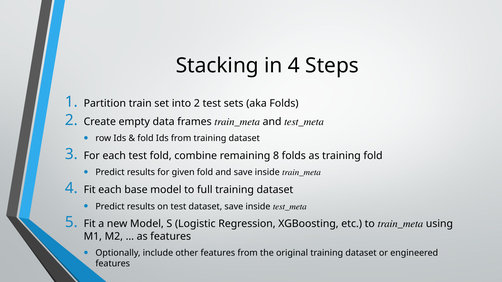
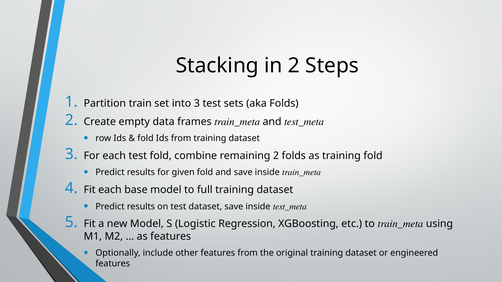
in 4: 4 -> 2
into 2: 2 -> 3
remaining 8: 8 -> 2
